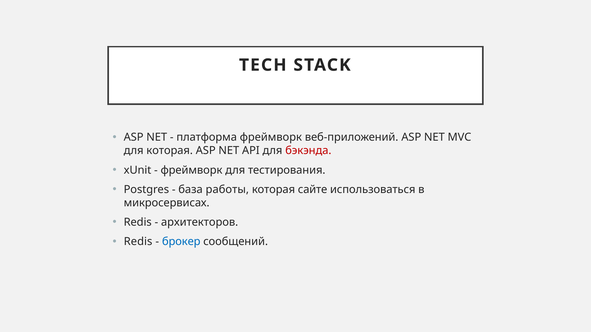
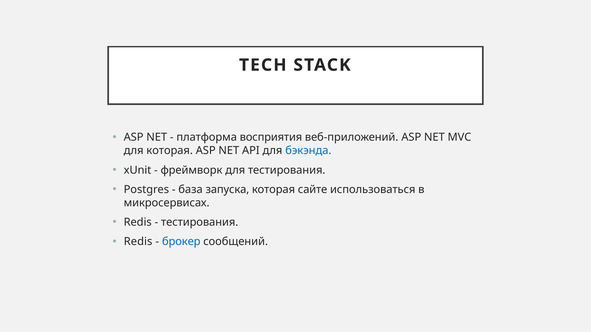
платформа фреймворк: фреймворк -> восприятия
бэкэнда colour: red -> blue
работы: работы -> запуска
архитекторов at (200, 222): архитекторов -> тестирования
